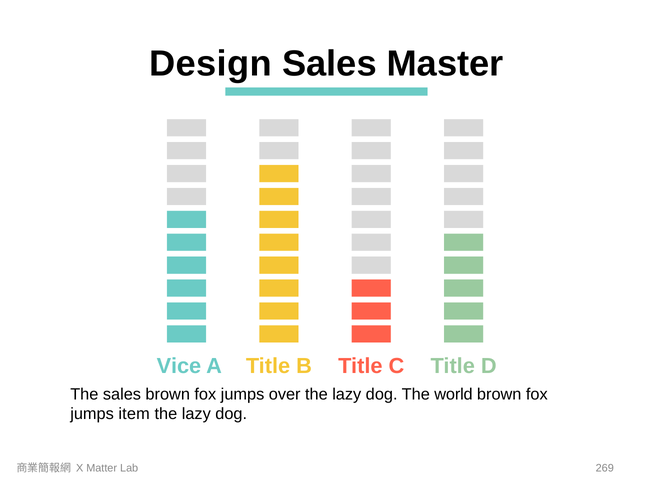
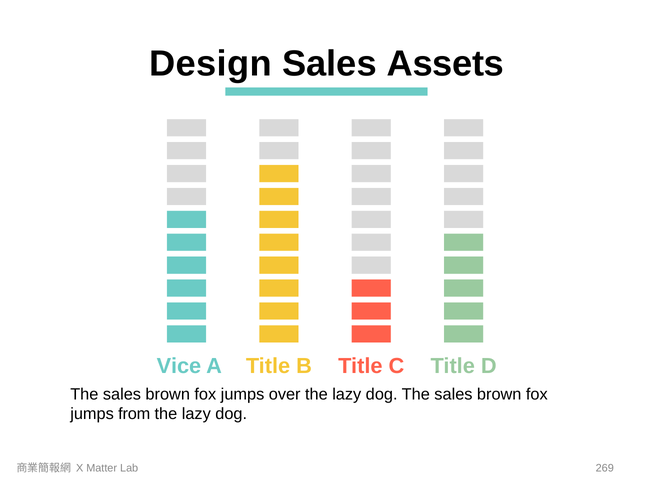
Master: Master -> Assets
dog The world: world -> sales
item: item -> from
